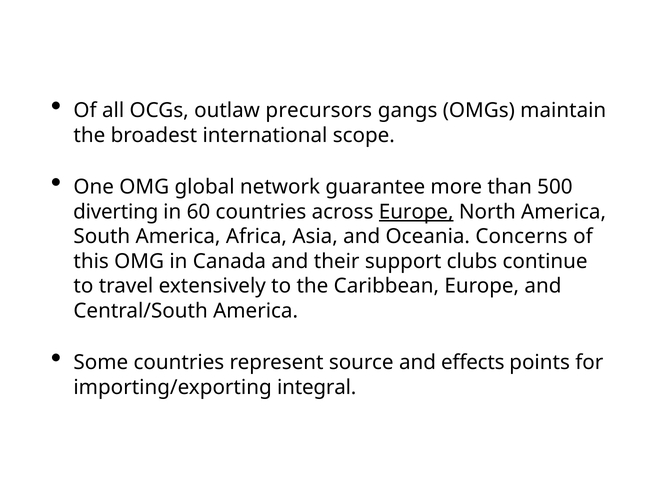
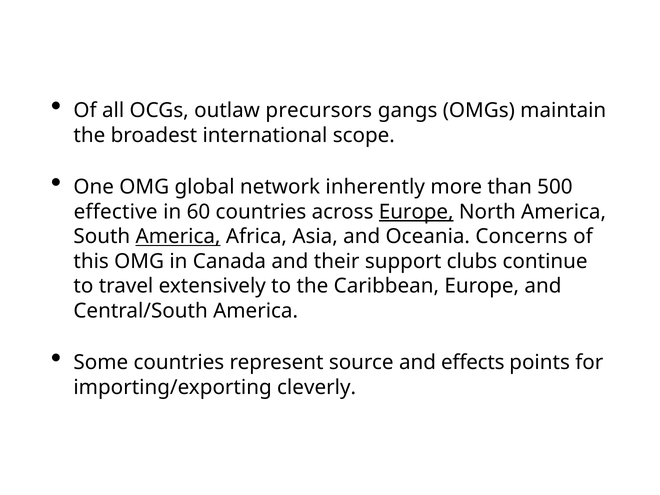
guarantee: guarantee -> inherently
diverting: diverting -> effective
America at (178, 237) underline: none -> present
integral: integral -> cleverly
